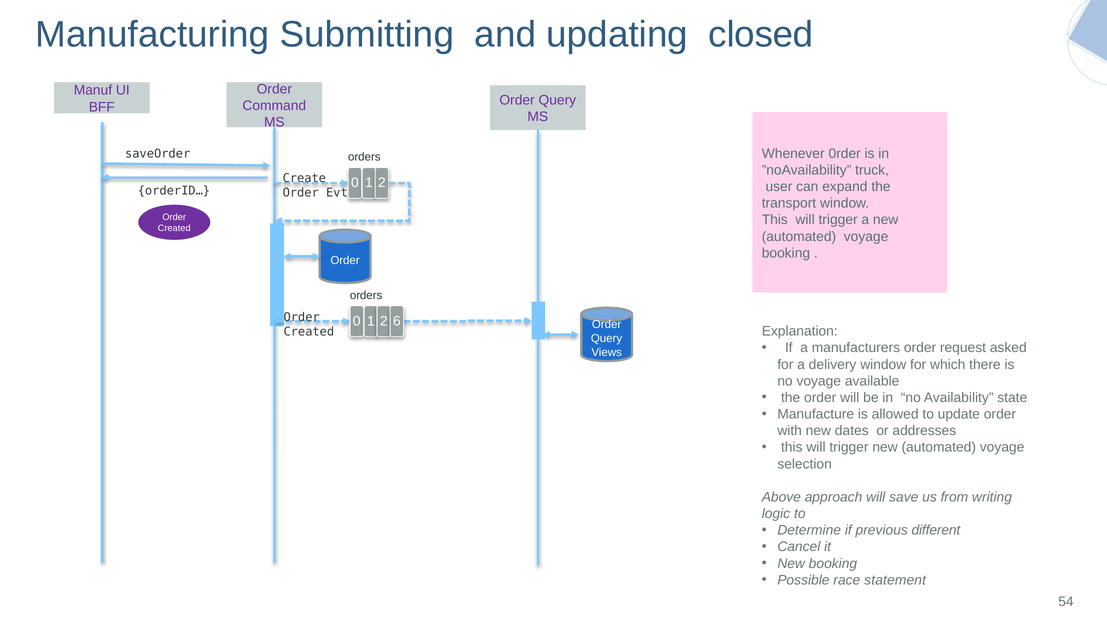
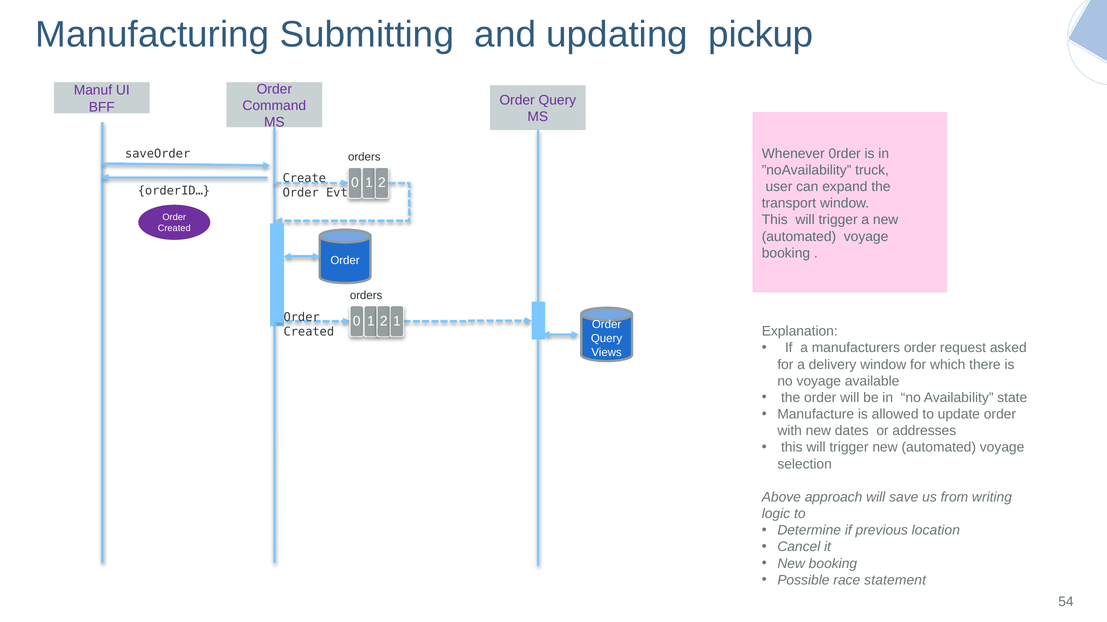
closed: closed -> pickup
6 at (397, 321): 6 -> 1
different: different -> location
